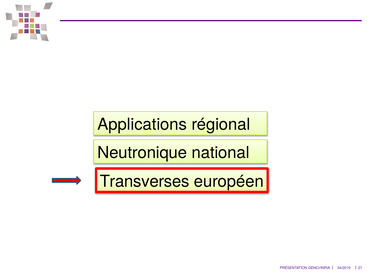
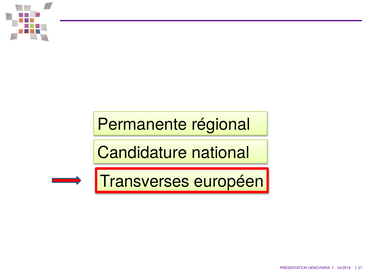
Applications: Applications -> Permanente
Neutronique: Neutronique -> Candidature
